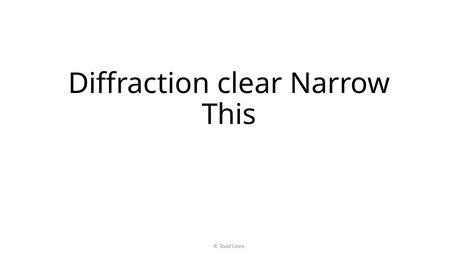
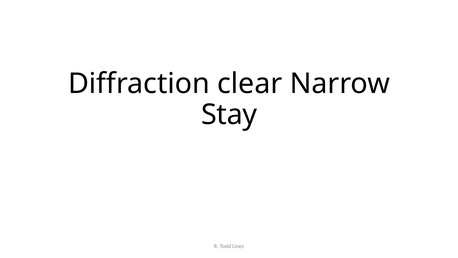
This: This -> Stay
